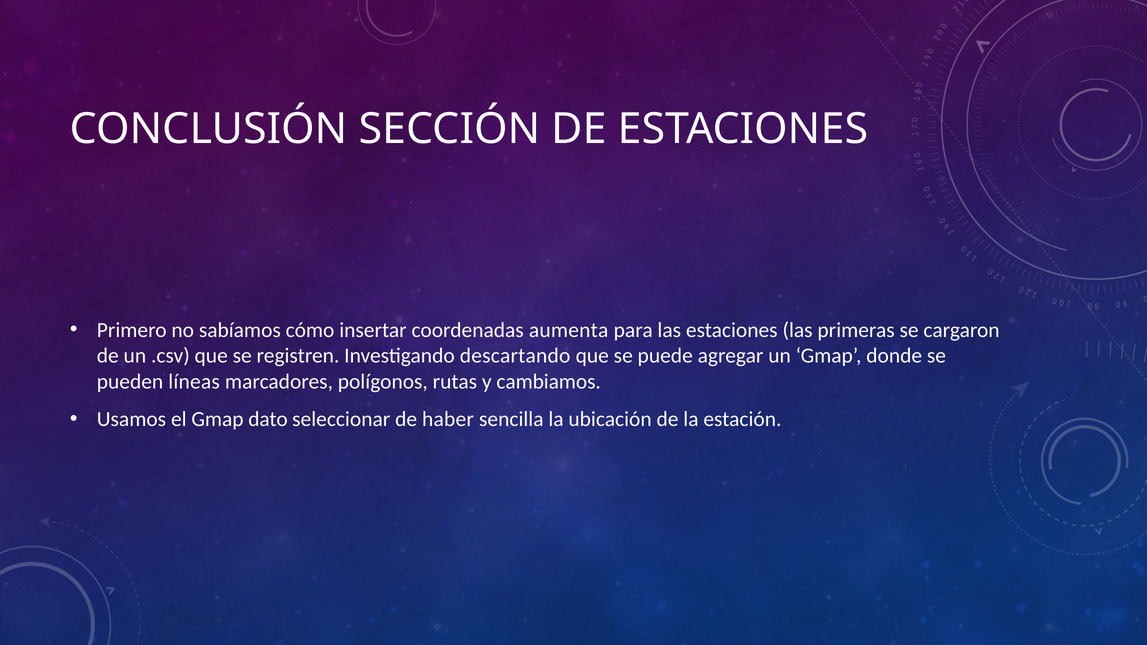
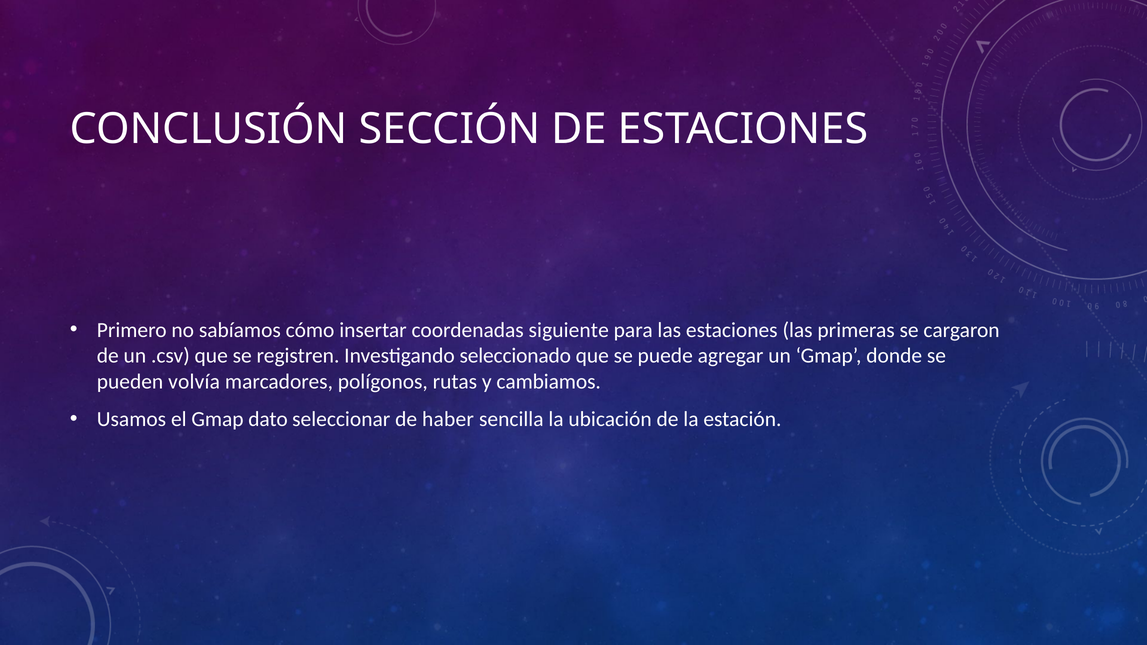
aumenta: aumenta -> siguiente
descartando: descartando -> seleccionado
líneas: líneas -> volvía
